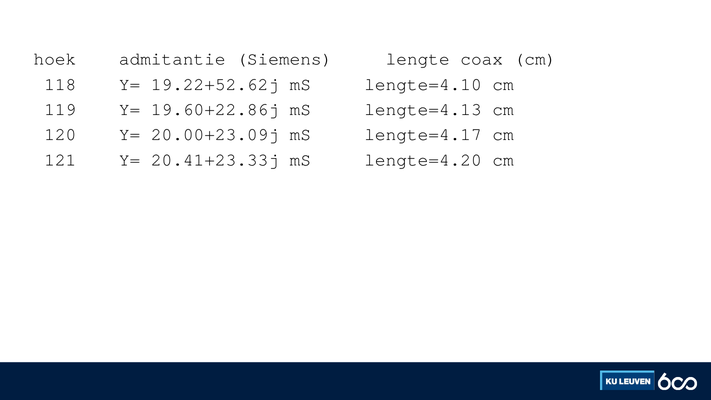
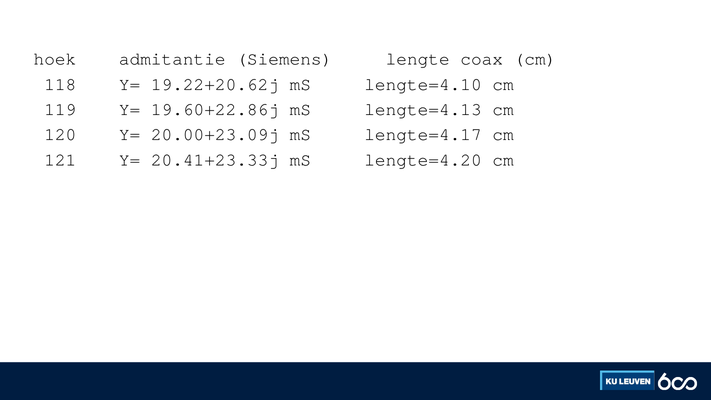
19.22+52.62j: 19.22+52.62j -> 19.22+20.62j
